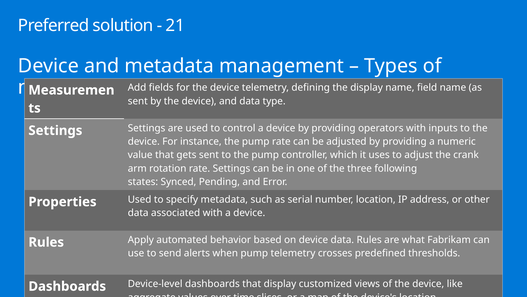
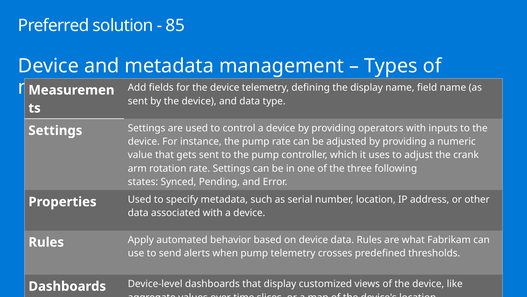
21: 21 -> 85
